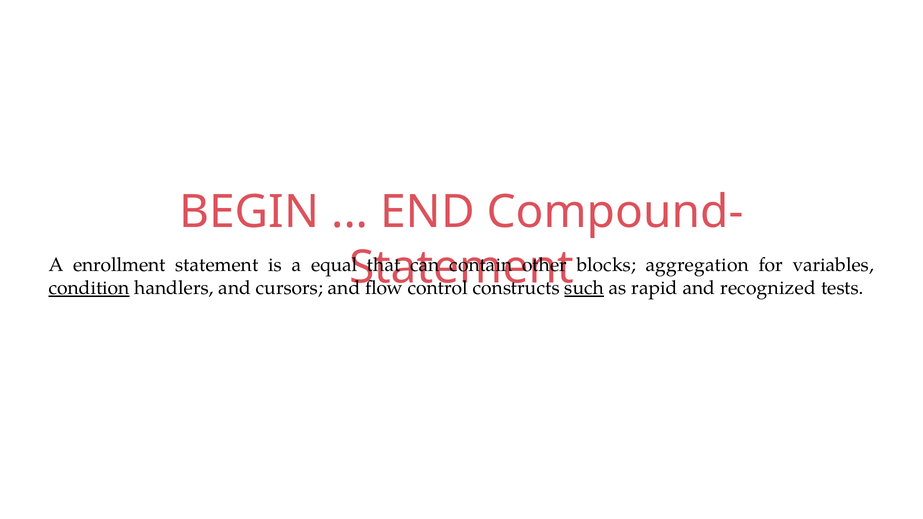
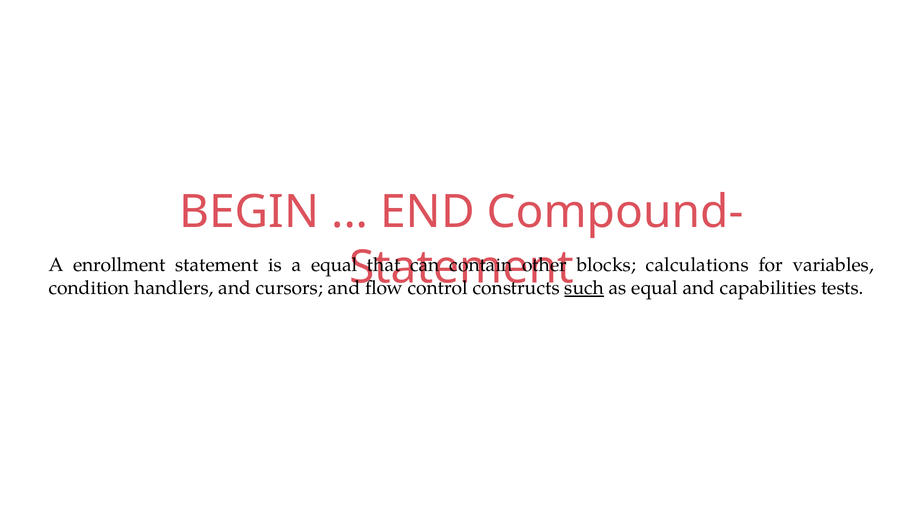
aggregation: aggregation -> calculations
condition underline: present -> none
as rapid: rapid -> equal
recognized: recognized -> capabilities
